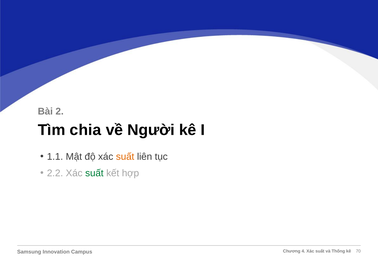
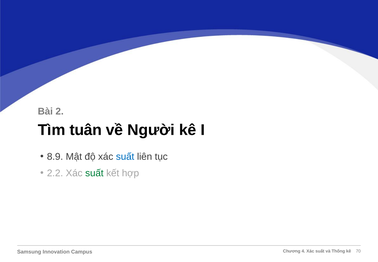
chia: chia -> tuân
1.1: 1.1 -> 8.9
suất at (125, 156) colour: orange -> blue
